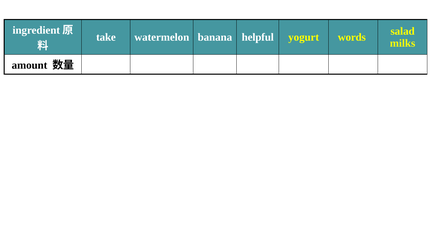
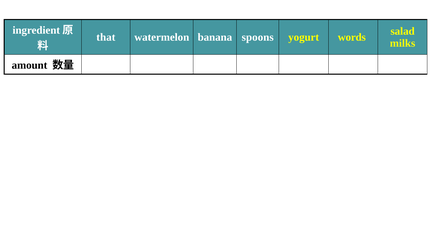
take: take -> that
helpful: helpful -> spoons
